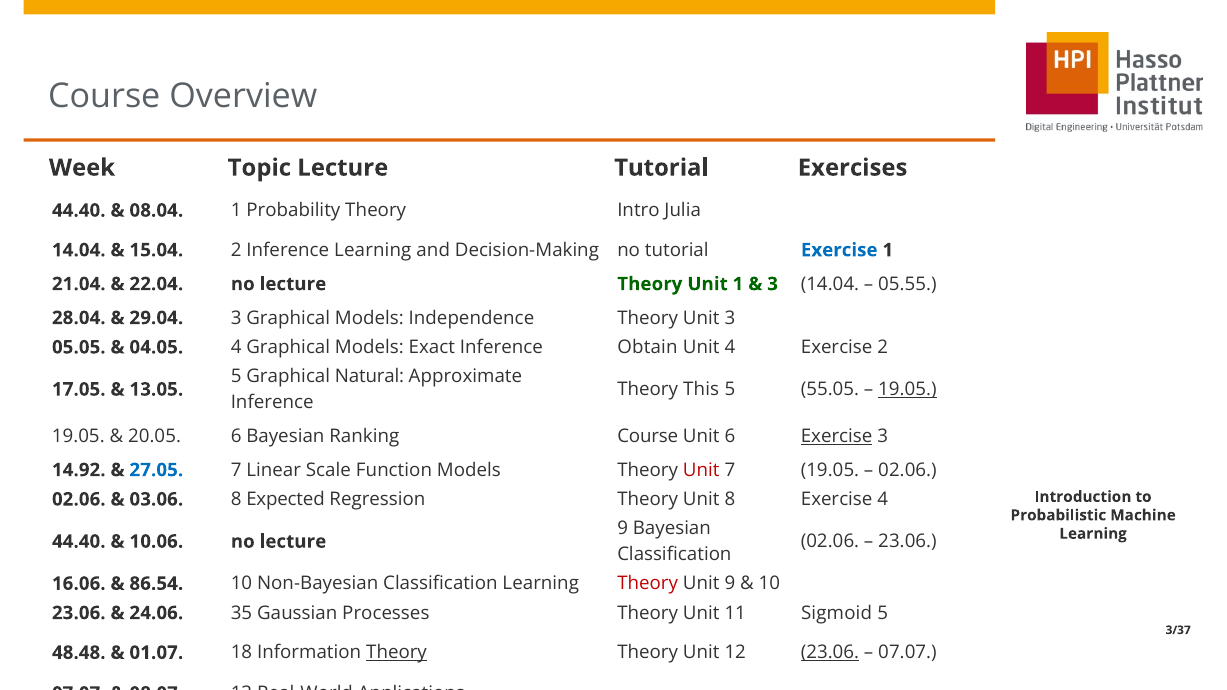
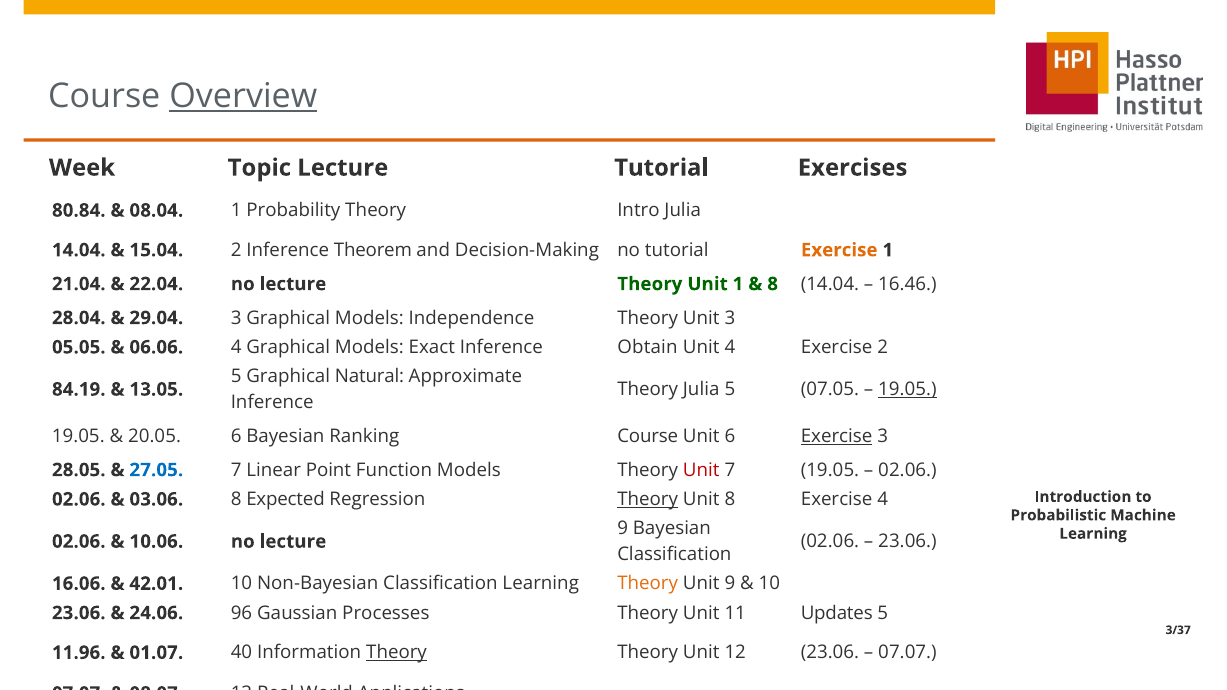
Overview underline: none -> present
44.40 at (79, 211): 44.40 -> 80.84
Inference Learning: Learning -> Theorem
Exercise at (839, 250) colour: blue -> orange
3 at (773, 284): 3 -> 8
05.55: 05.55 -> 16.46
04.05: 04.05 -> 06.06
17.05: 17.05 -> 84.19
Theory This: This -> Julia
55.05: 55.05 -> 07.05
14.92: 14.92 -> 28.05
Scale: Scale -> Point
Theory at (648, 499) underline: none -> present
44.40 at (79, 542): 44.40 -> 02.06
86.54: 86.54 -> 42.01
Theory at (648, 584) colour: red -> orange
35: 35 -> 96
Sigmoid: Sigmoid -> Updates
48.48: 48.48 -> 11.96
18: 18 -> 40
23.06 at (830, 653) underline: present -> none
